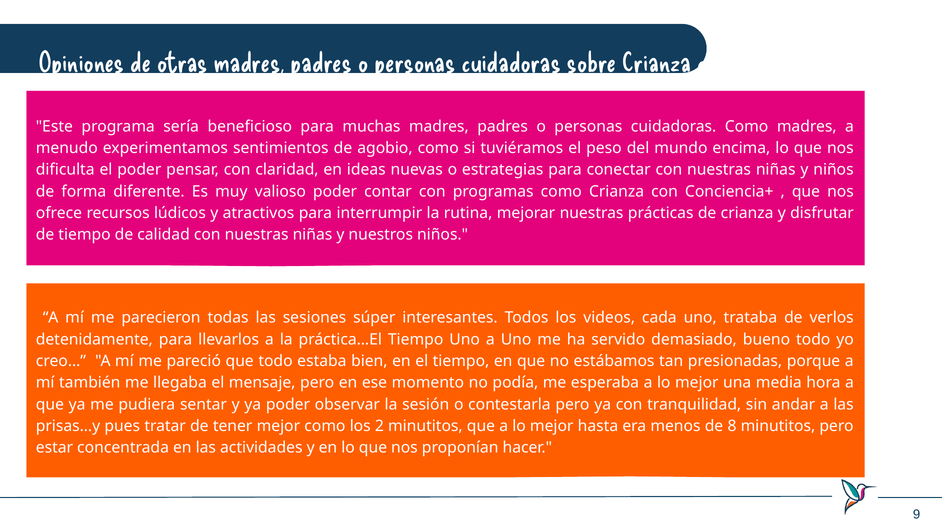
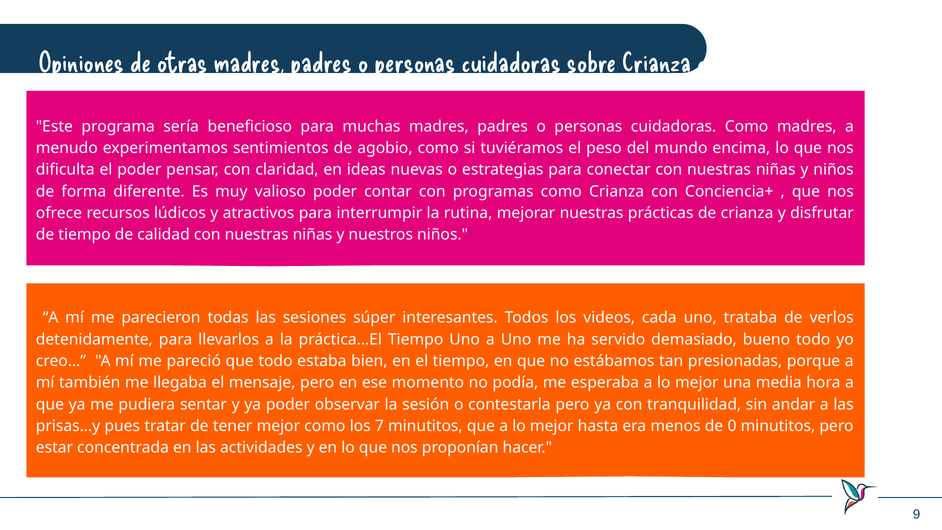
2: 2 -> 7
8: 8 -> 0
